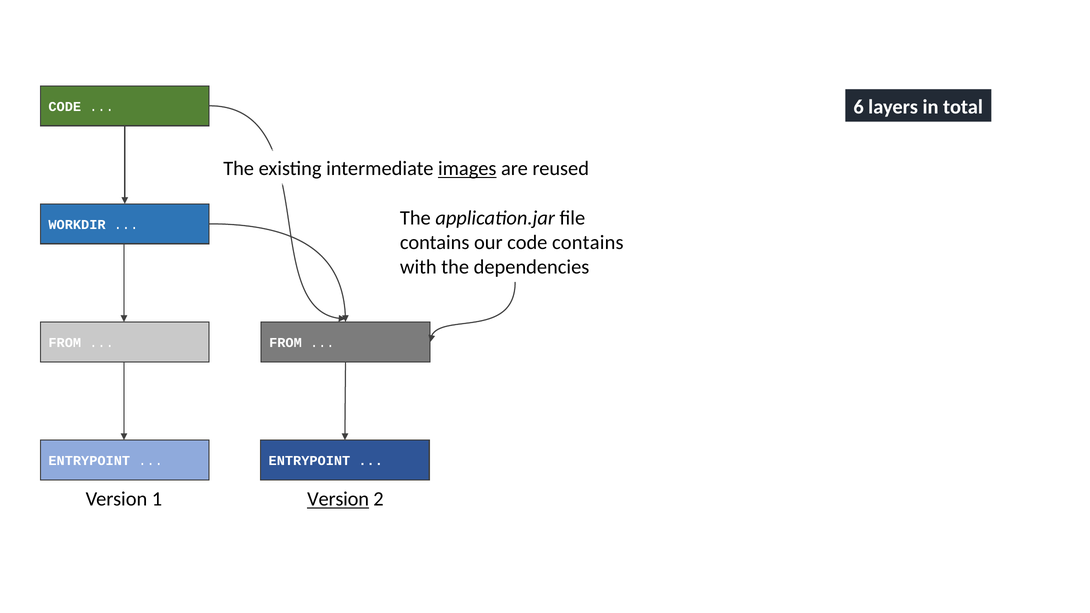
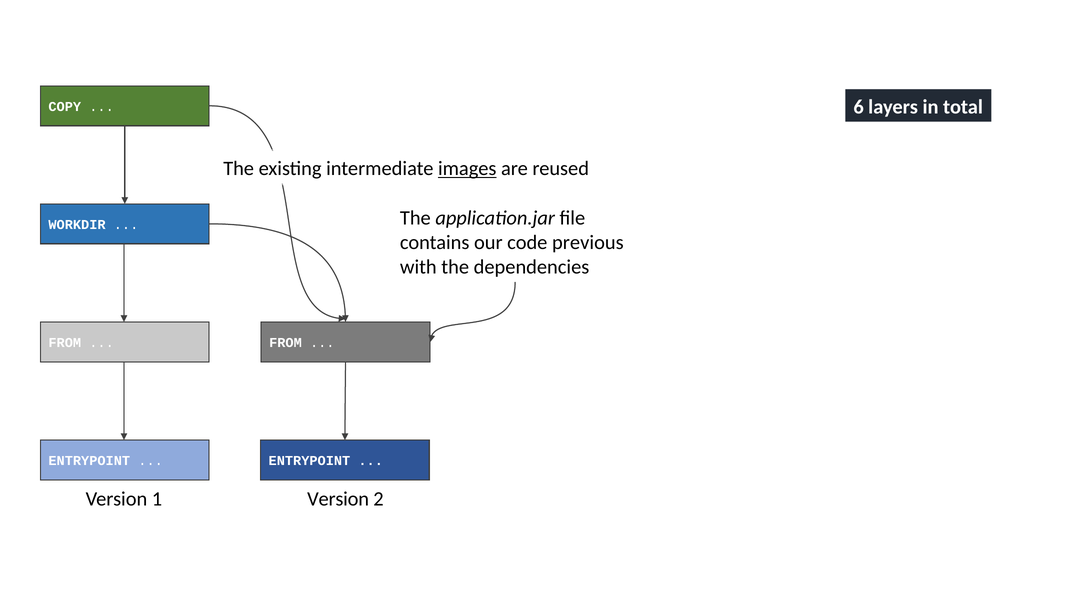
CODE at (65, 107): CODE -> COPY
code contains: contains -> previous
Version at (338, 499) underline: present -> none
